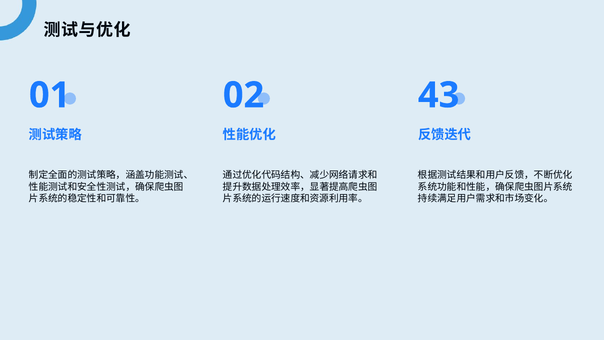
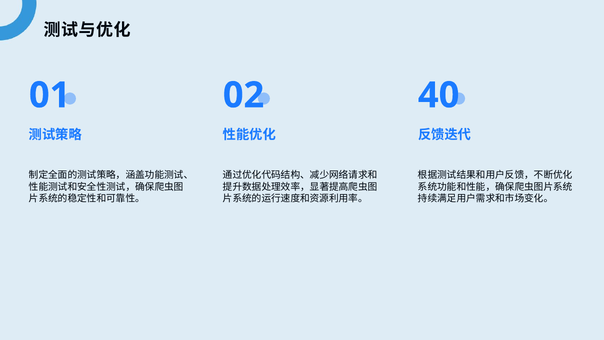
43: 43 -> 40
